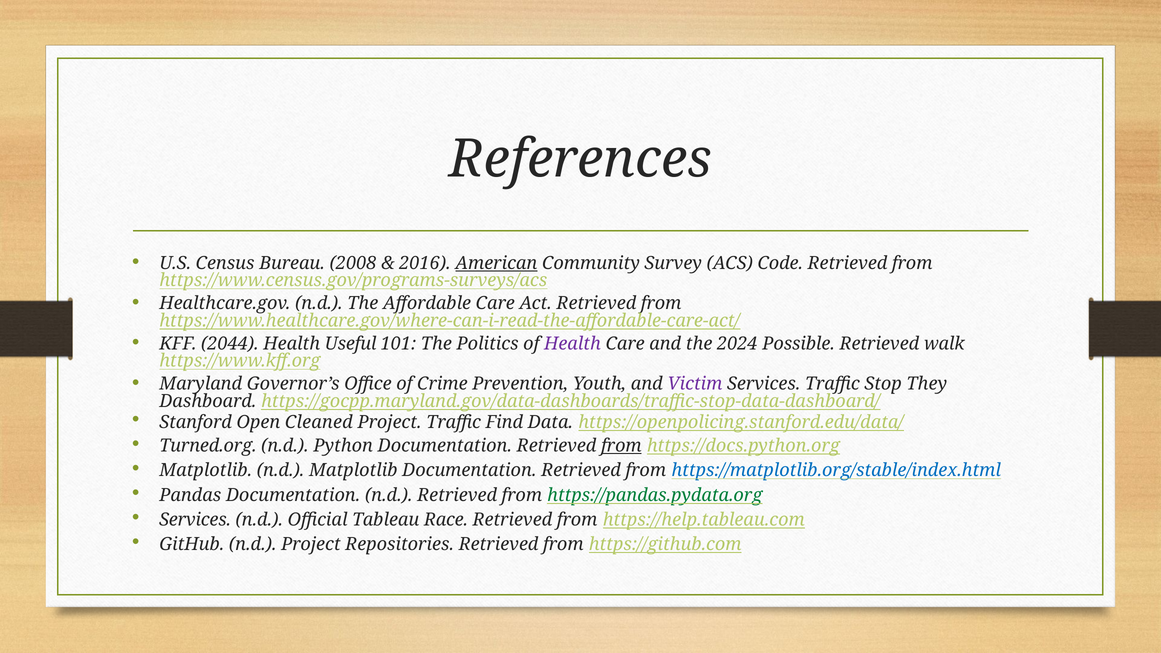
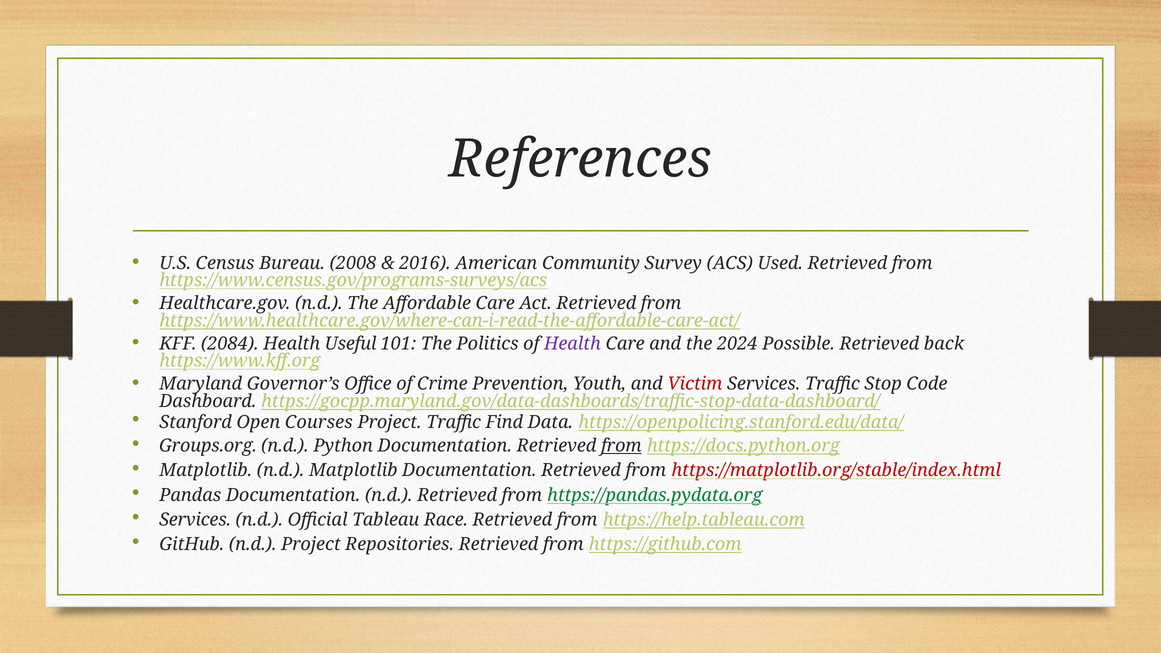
American underline: present -> none
Code: Code -> Used
2044: 2044 -> 2084
walk: walk -> back
Victim colour: purple -> red
They: They -> Code
Cleaned: Cleaned -> Courses
Turned.org: Turned.org -> Groups.org
https://matplotlib.org/stable/index.html colour: blue -> red
